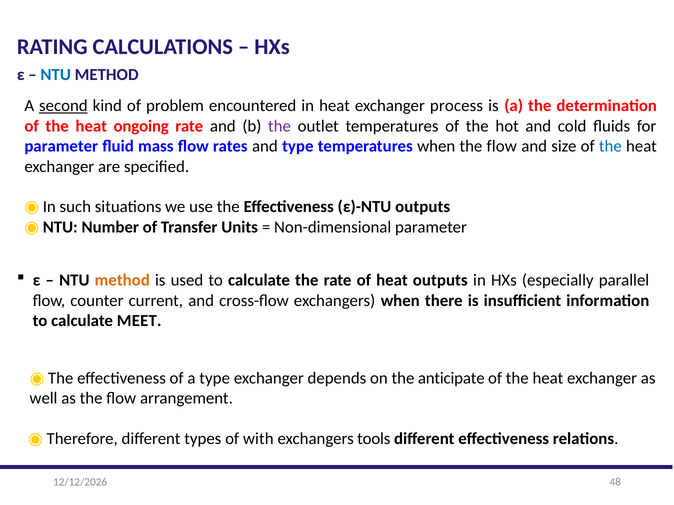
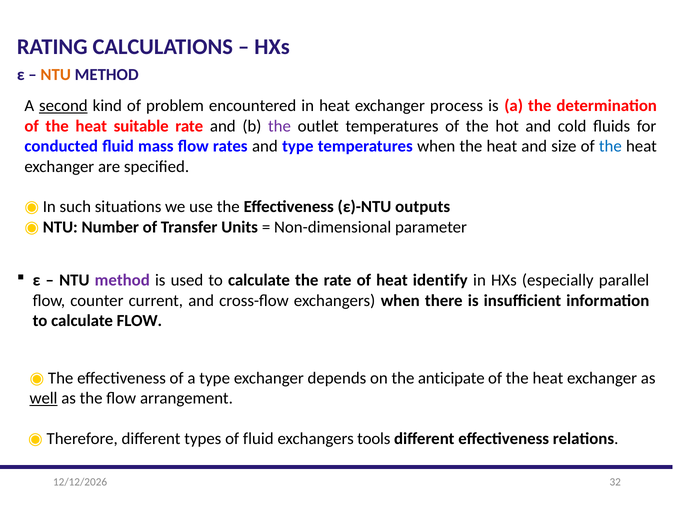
NTU at (56, 75) colour: blue -> orange
ongoing: ongoing -> suitable
parameter at (61, 146): parameter -> conducted
when the flow: flow -> heat
method at (122, 281) colour: orange -> purple
heat outputs: outputs -> identify
calculate MEET: MEET -> FLOW
well underline: none -> present
of with: with -> fluid
48: 48 -> 32
